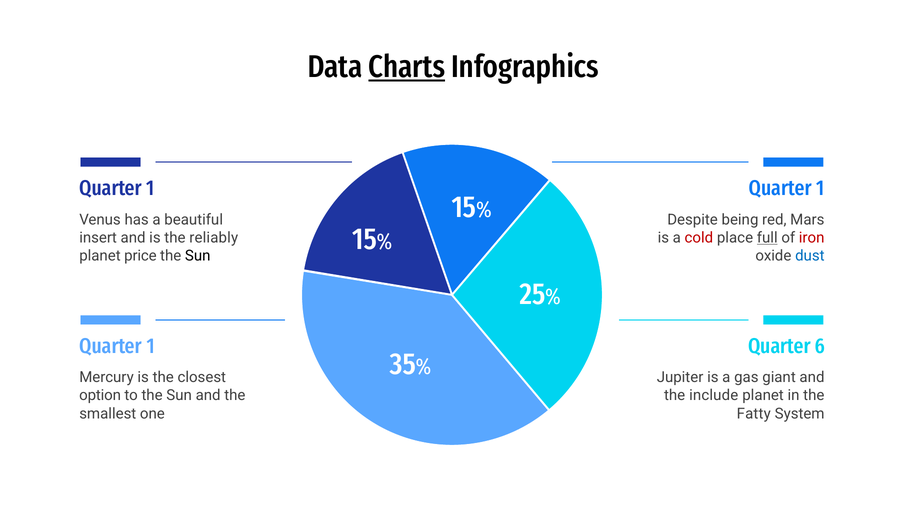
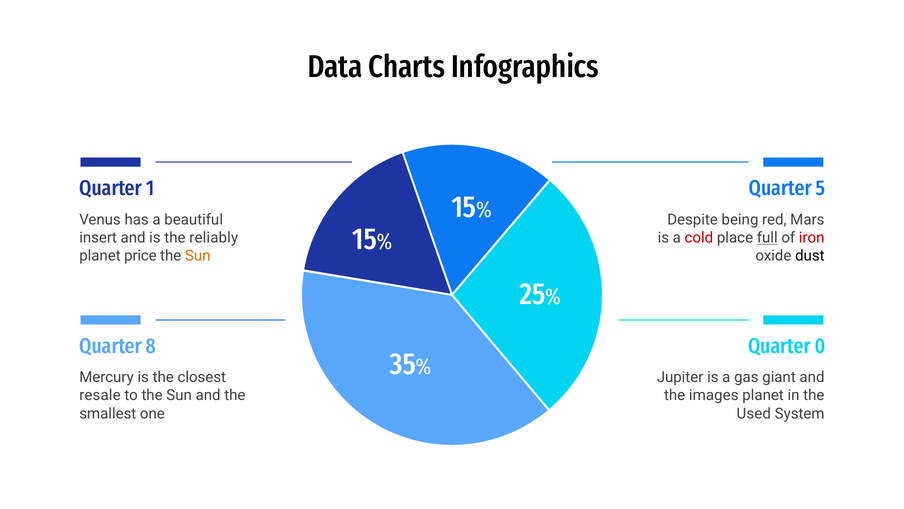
Charts underline: present -> none
1 at (820, 188): 1 -> 5
Sun at (198, 256) colour: black -> orange
dust colour: blue -> black
1 at (151, 346): 1 -> 8
6: 6 -> 0
option: option -> resale
include: include -> images
Fatty: Fatty -> Used
